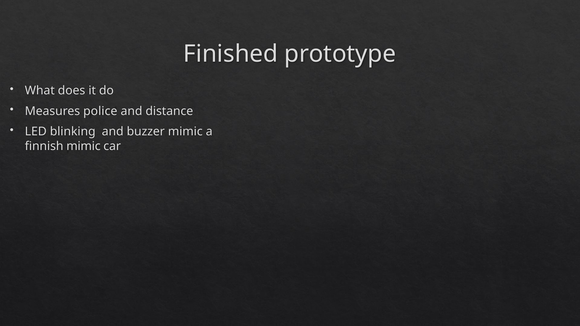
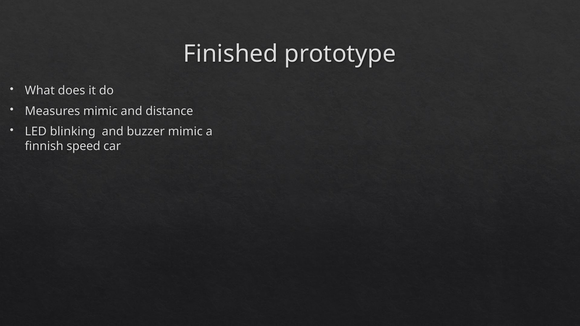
Measures police: police -> mimic
finnish mimic: mimic -> speed
